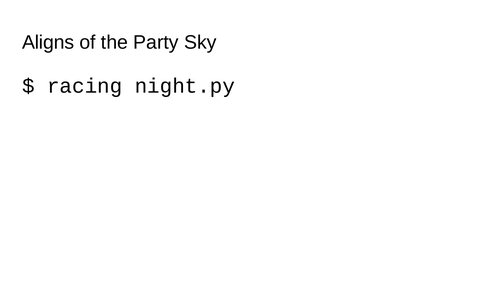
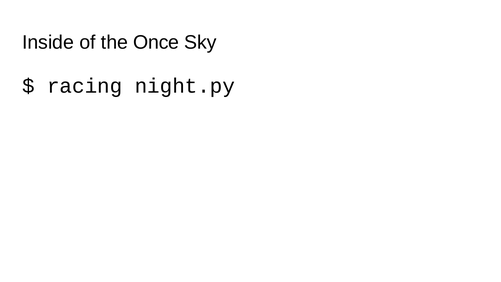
Aligns: Aligns -> Inside
Party: Party -> Once
